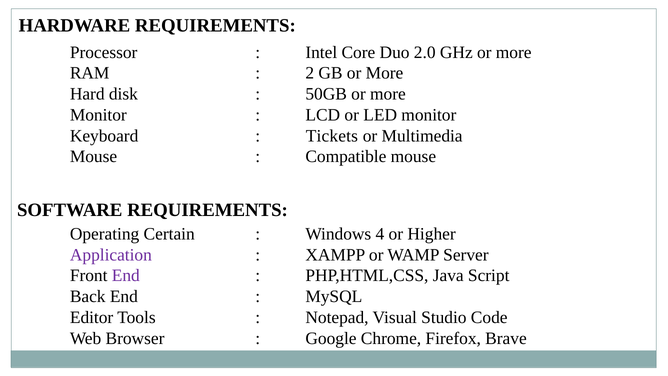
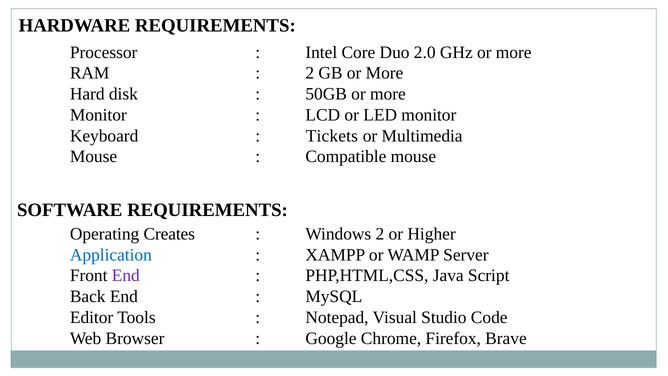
Certain: Certain -> Creates
Windows 4: 4 -> 2
Application colour: purple -> blue
